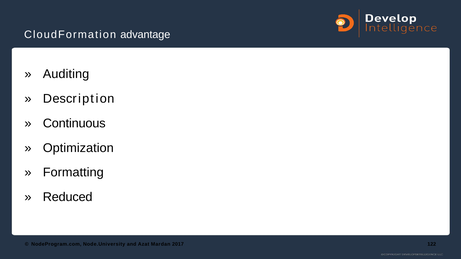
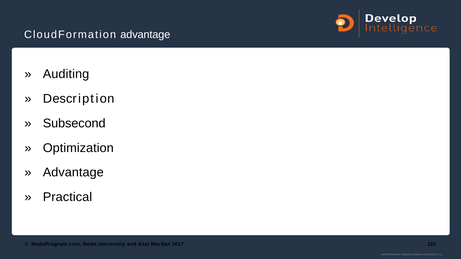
Continuous: Continuous -> Subsecond
Formatting at (73, 173): Formatting -> Advantage
Reduced: Reduced -> Practical
